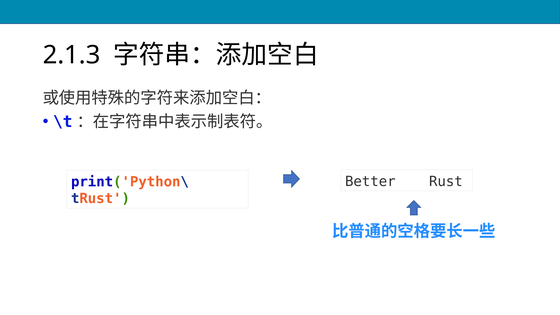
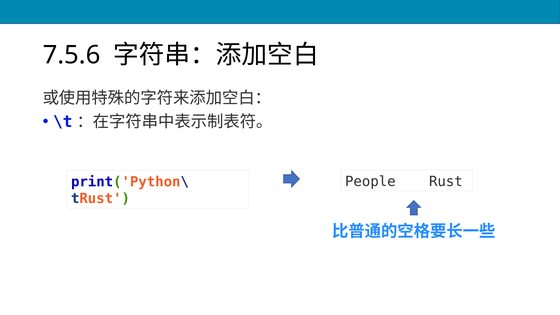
2.1.3: 2.1.3 -> 7.5.6
Better: Better -> People
